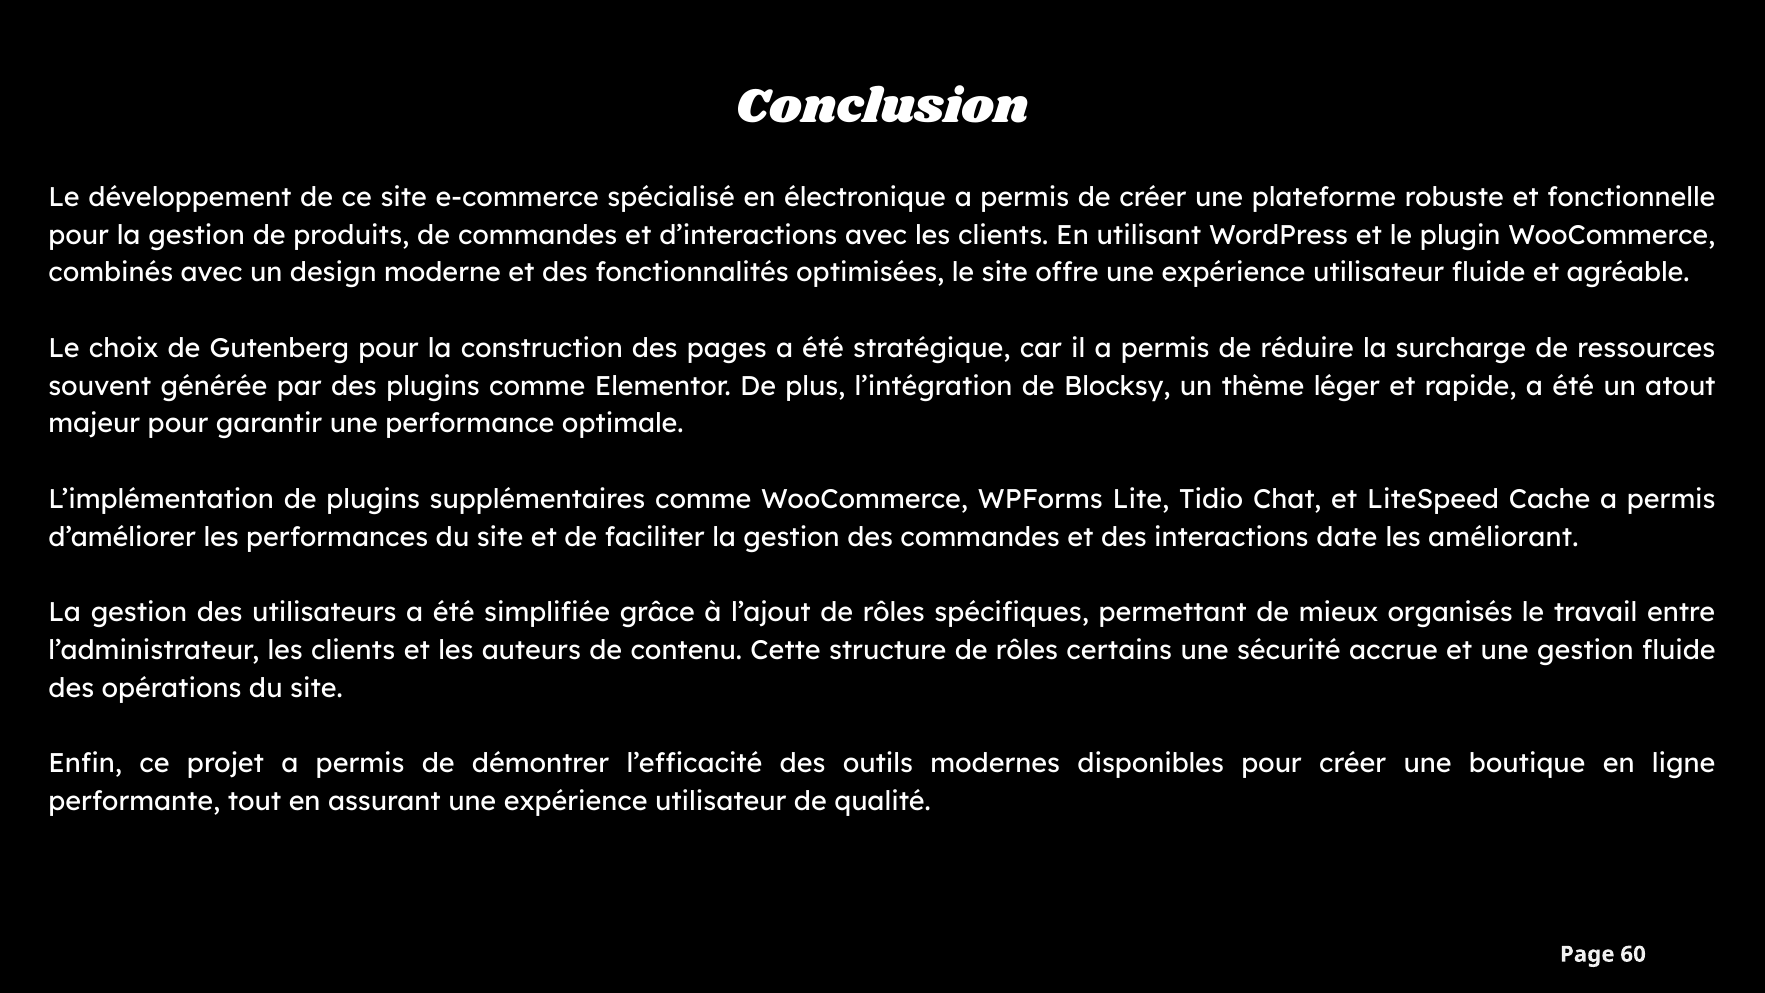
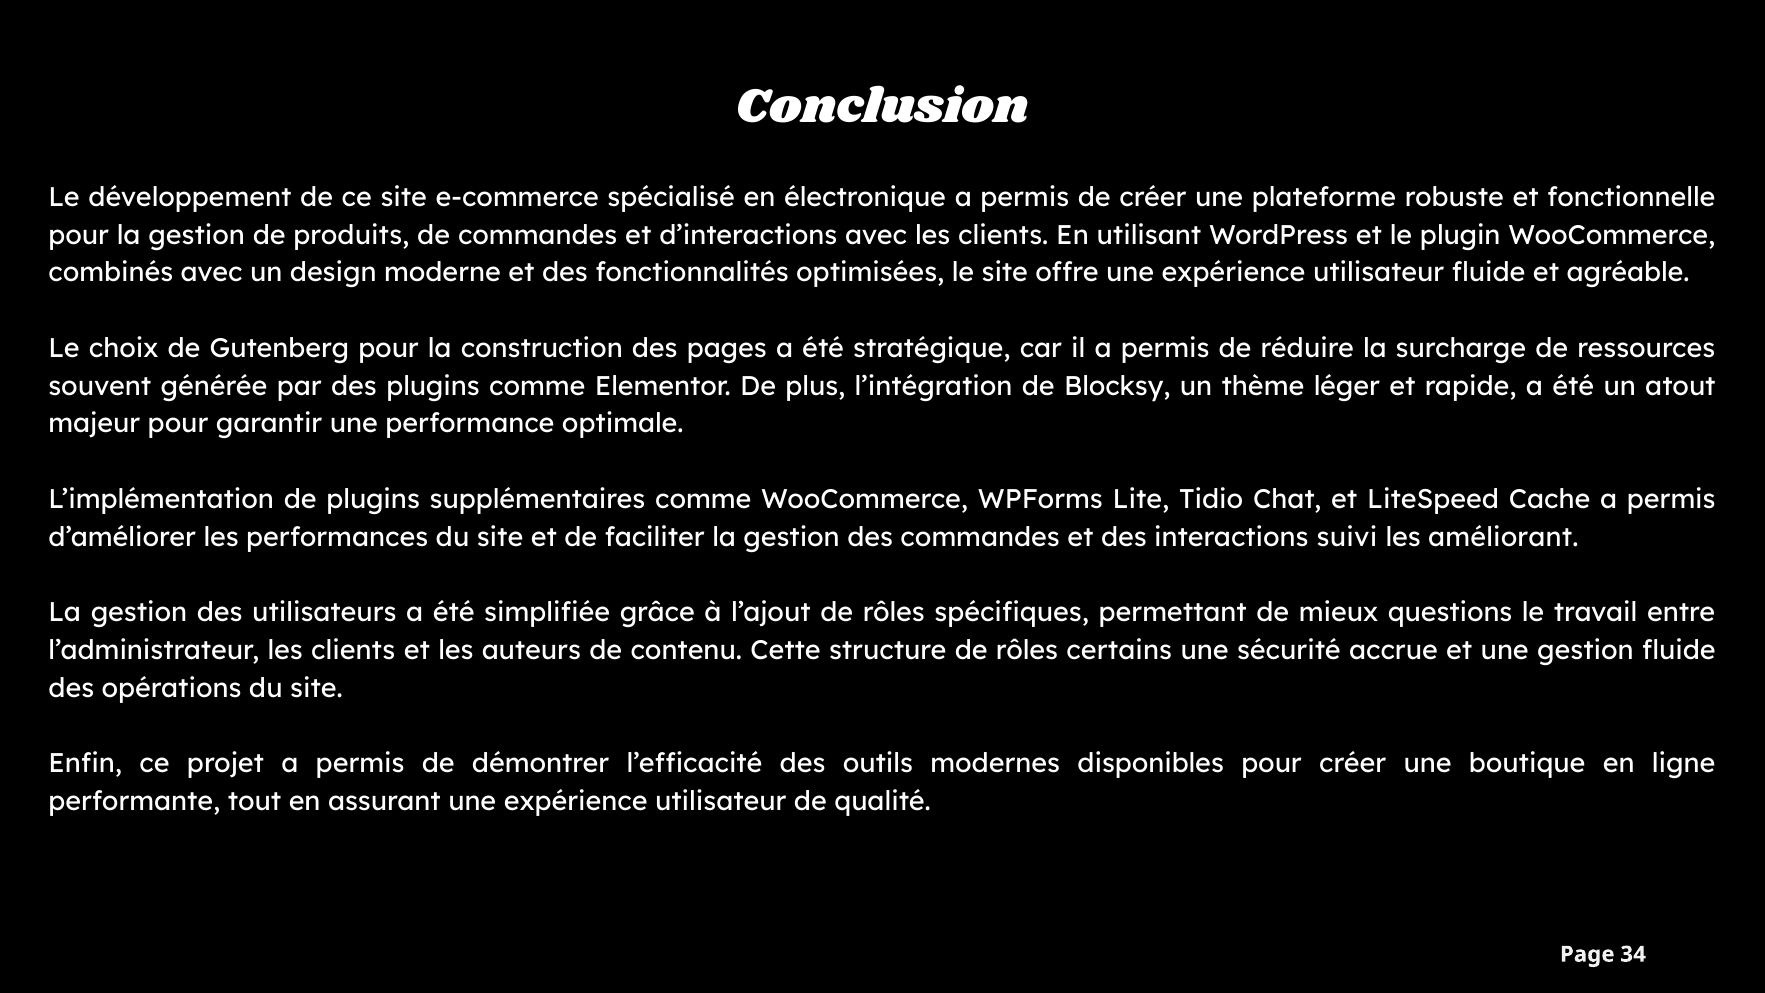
date: date -> suivi
organisés: organisés -> questions
60: 60 -> 34
